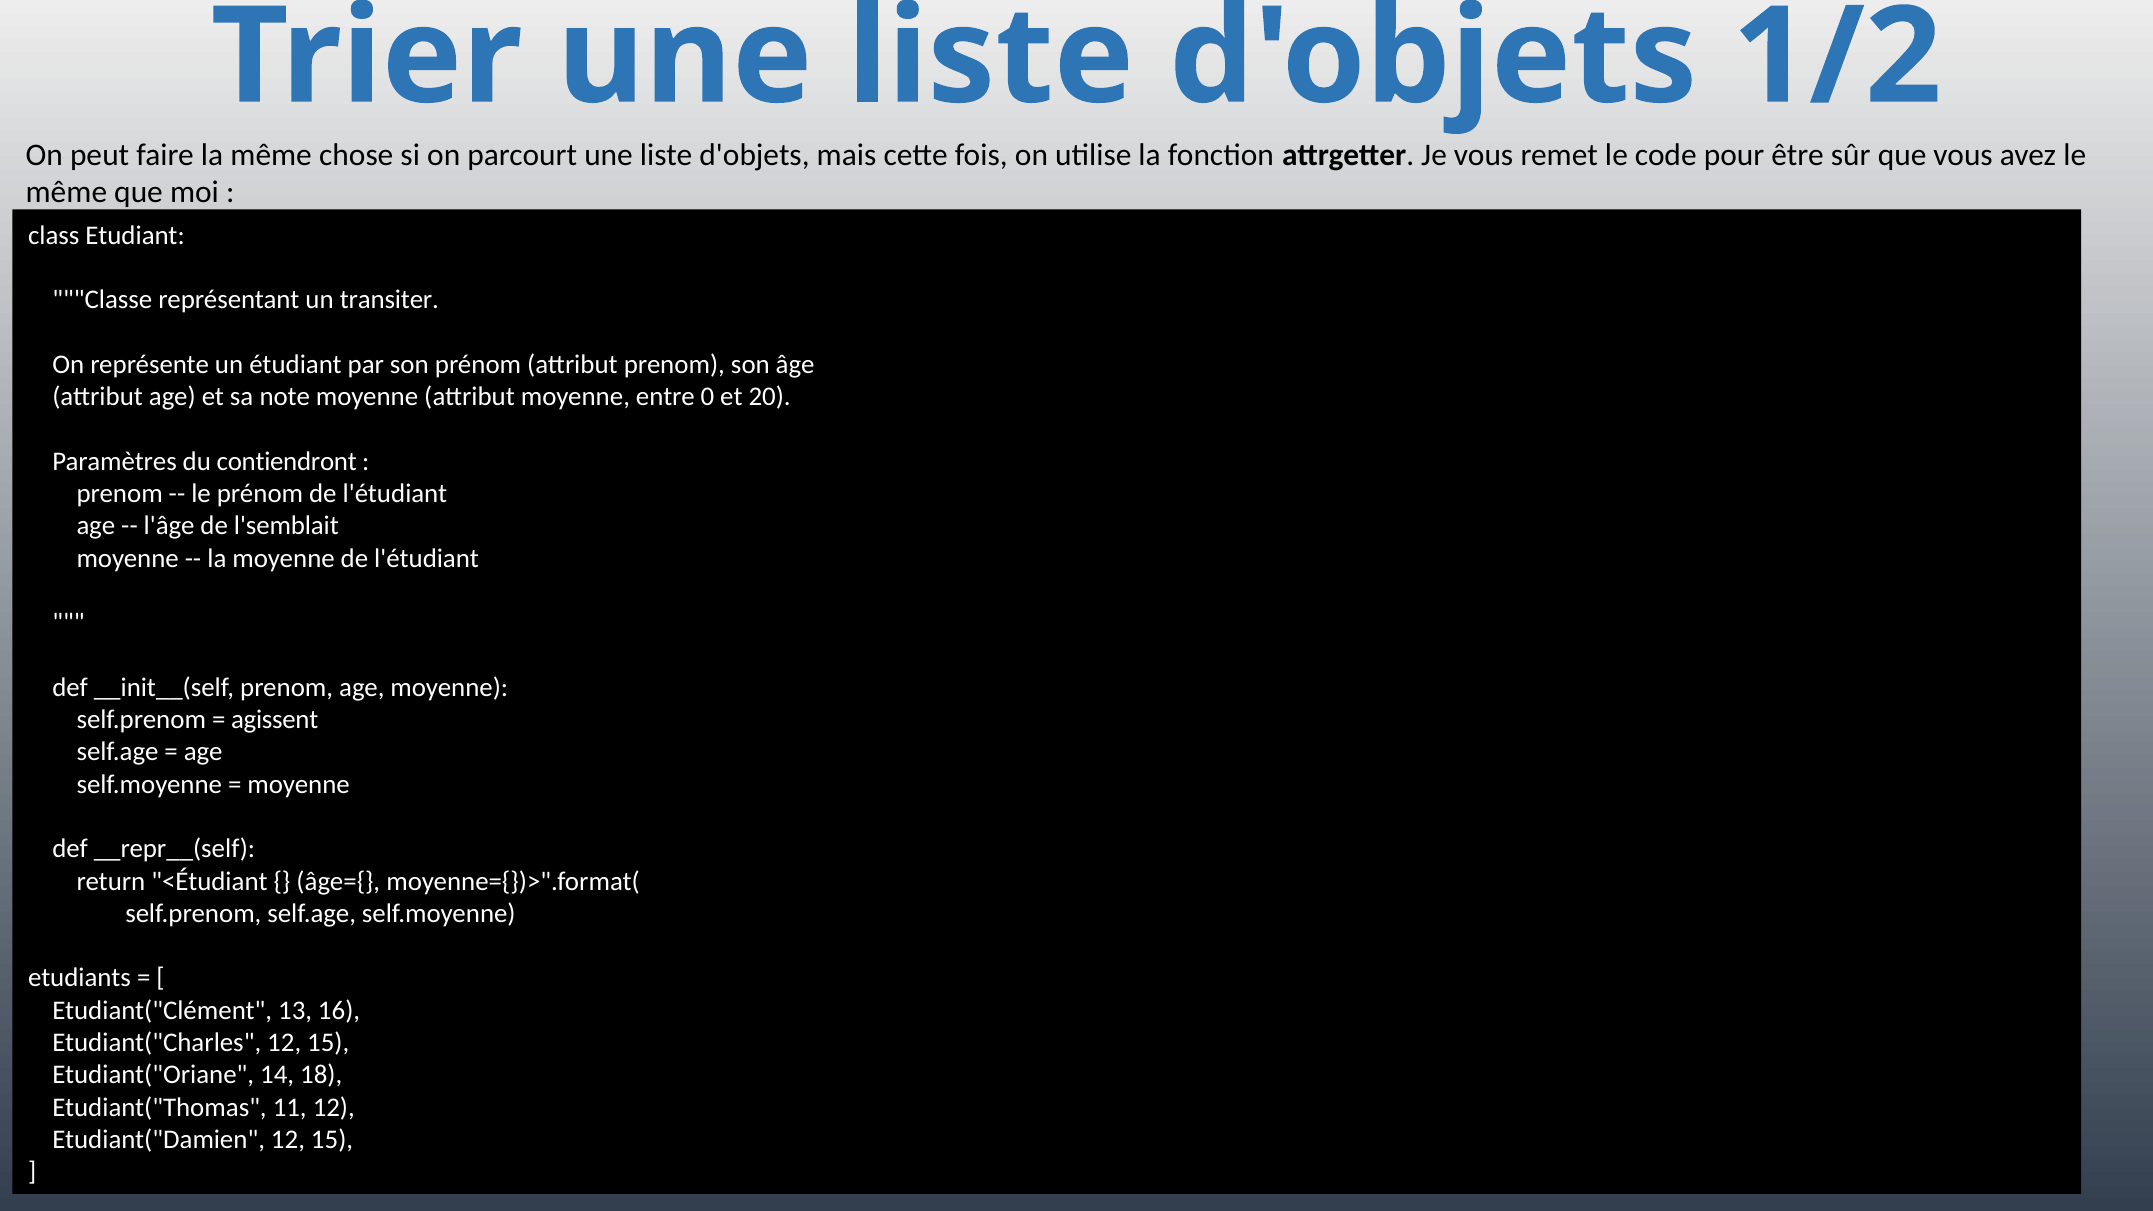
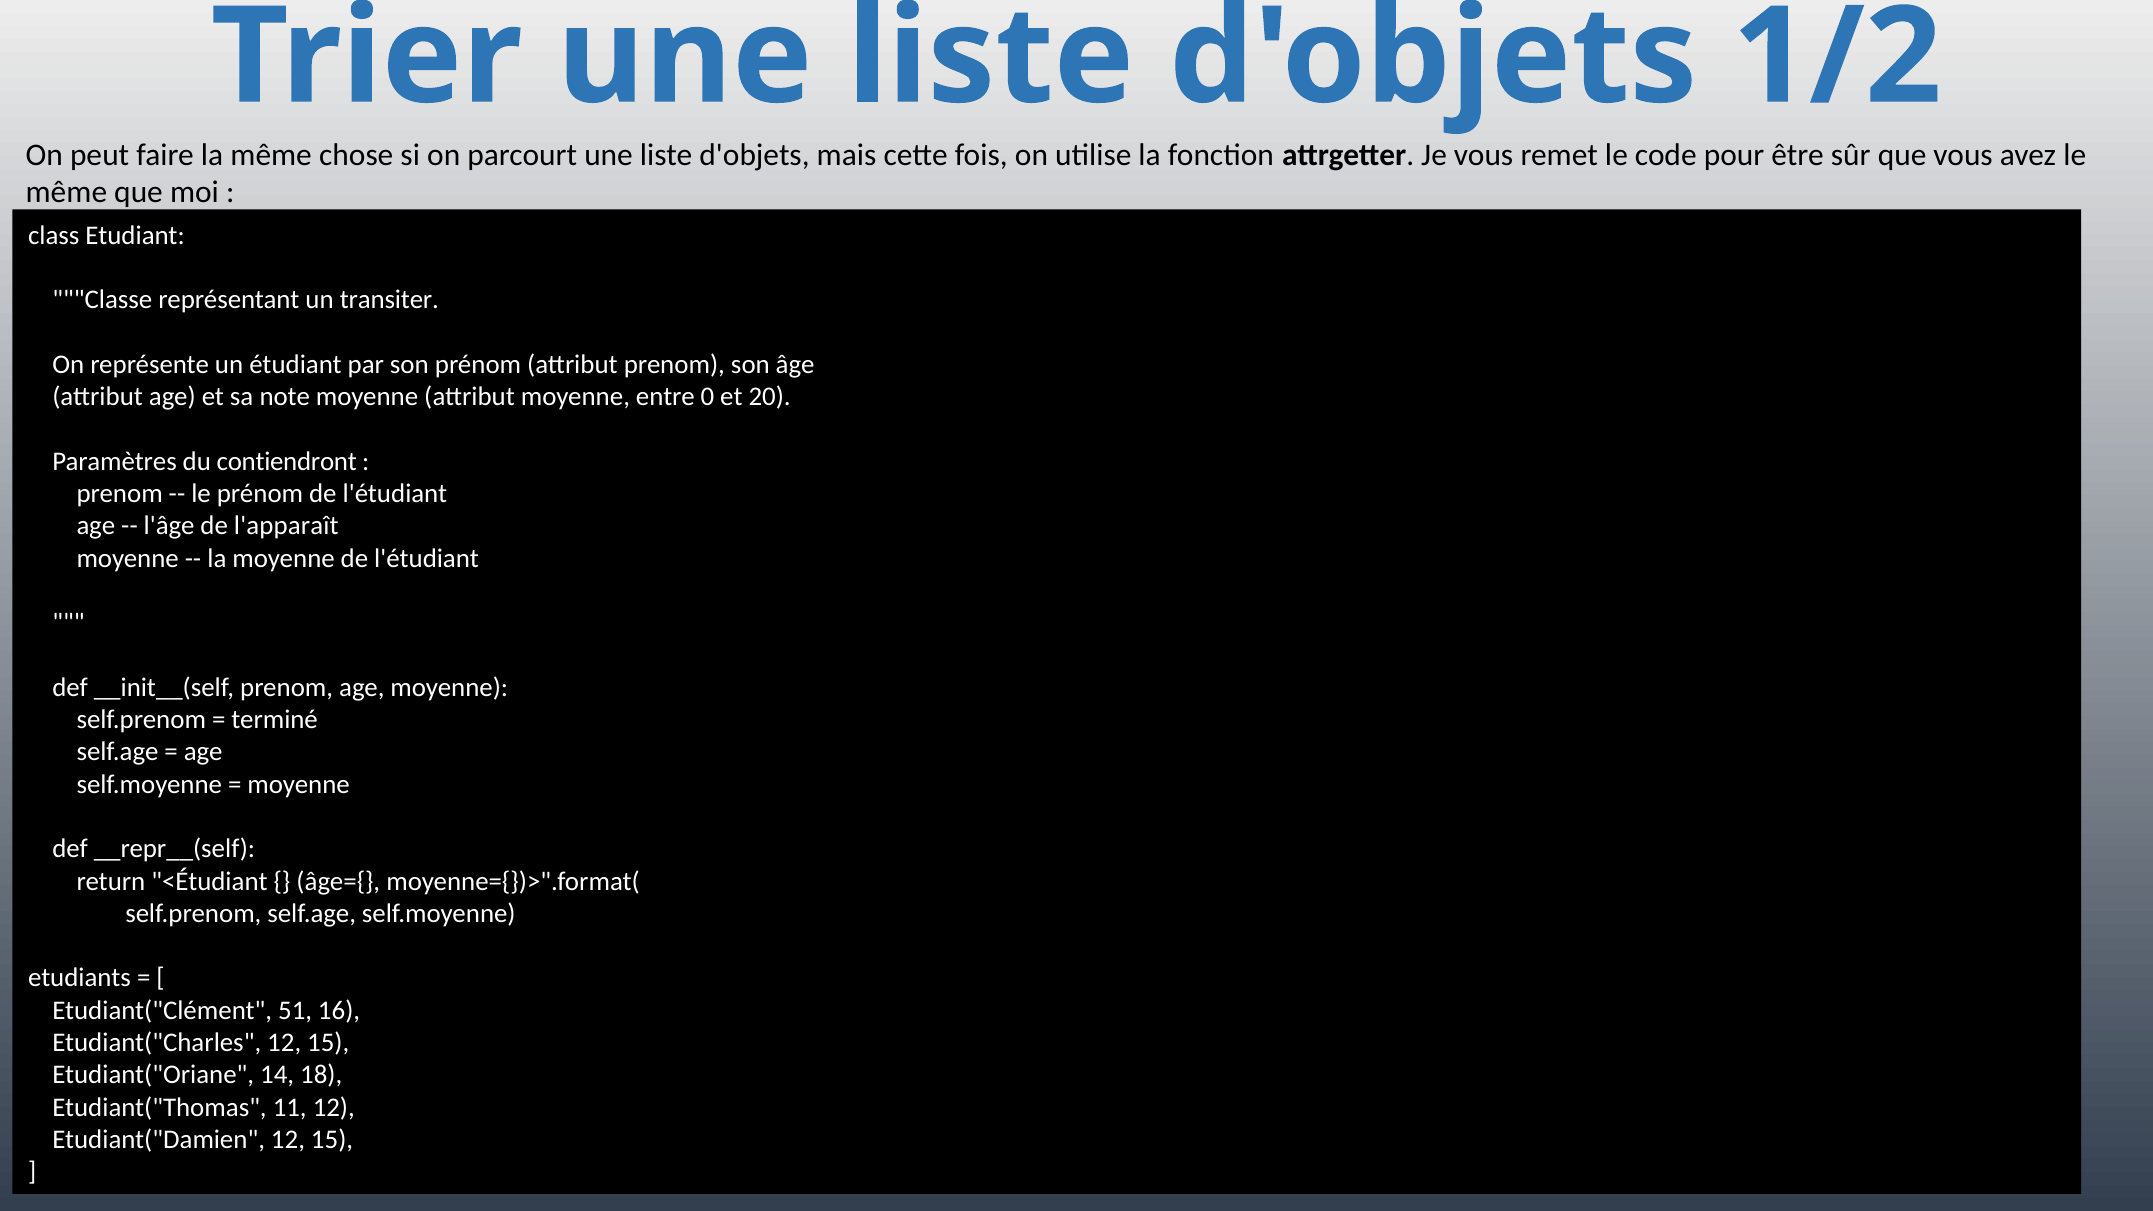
l'semblait: l'semblait -> l'apparaît
agissent: agissent -> terminé
13: 13 -> 51
